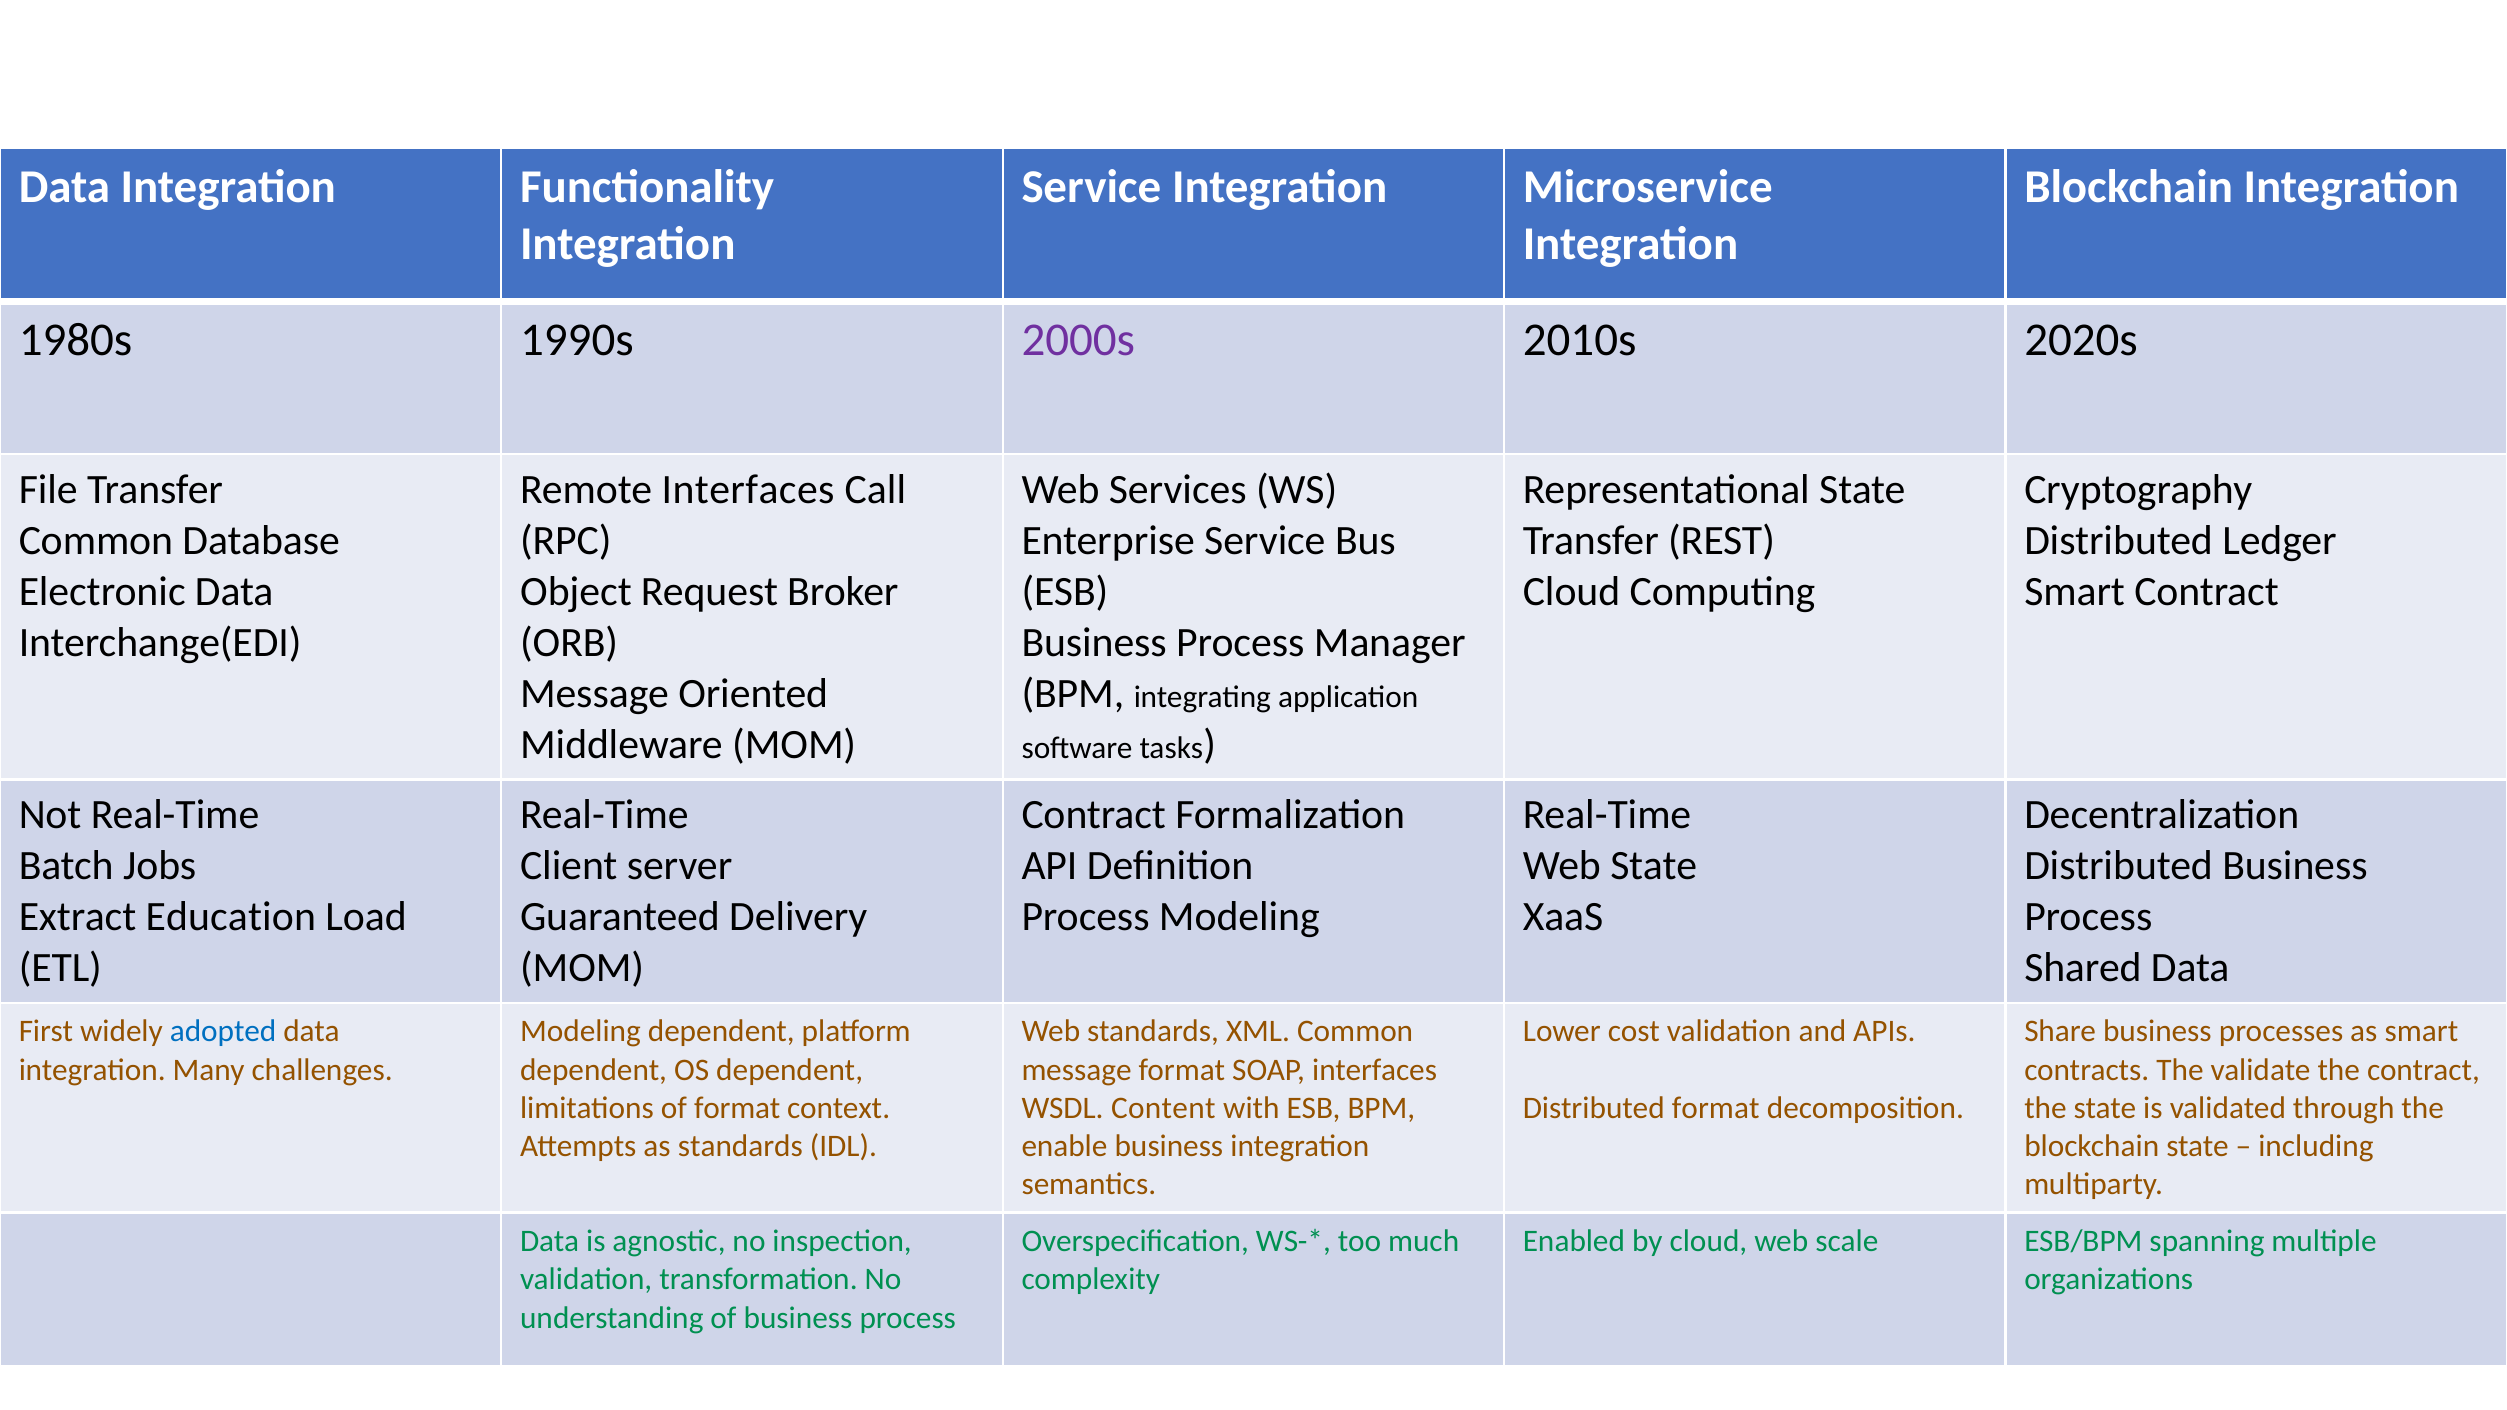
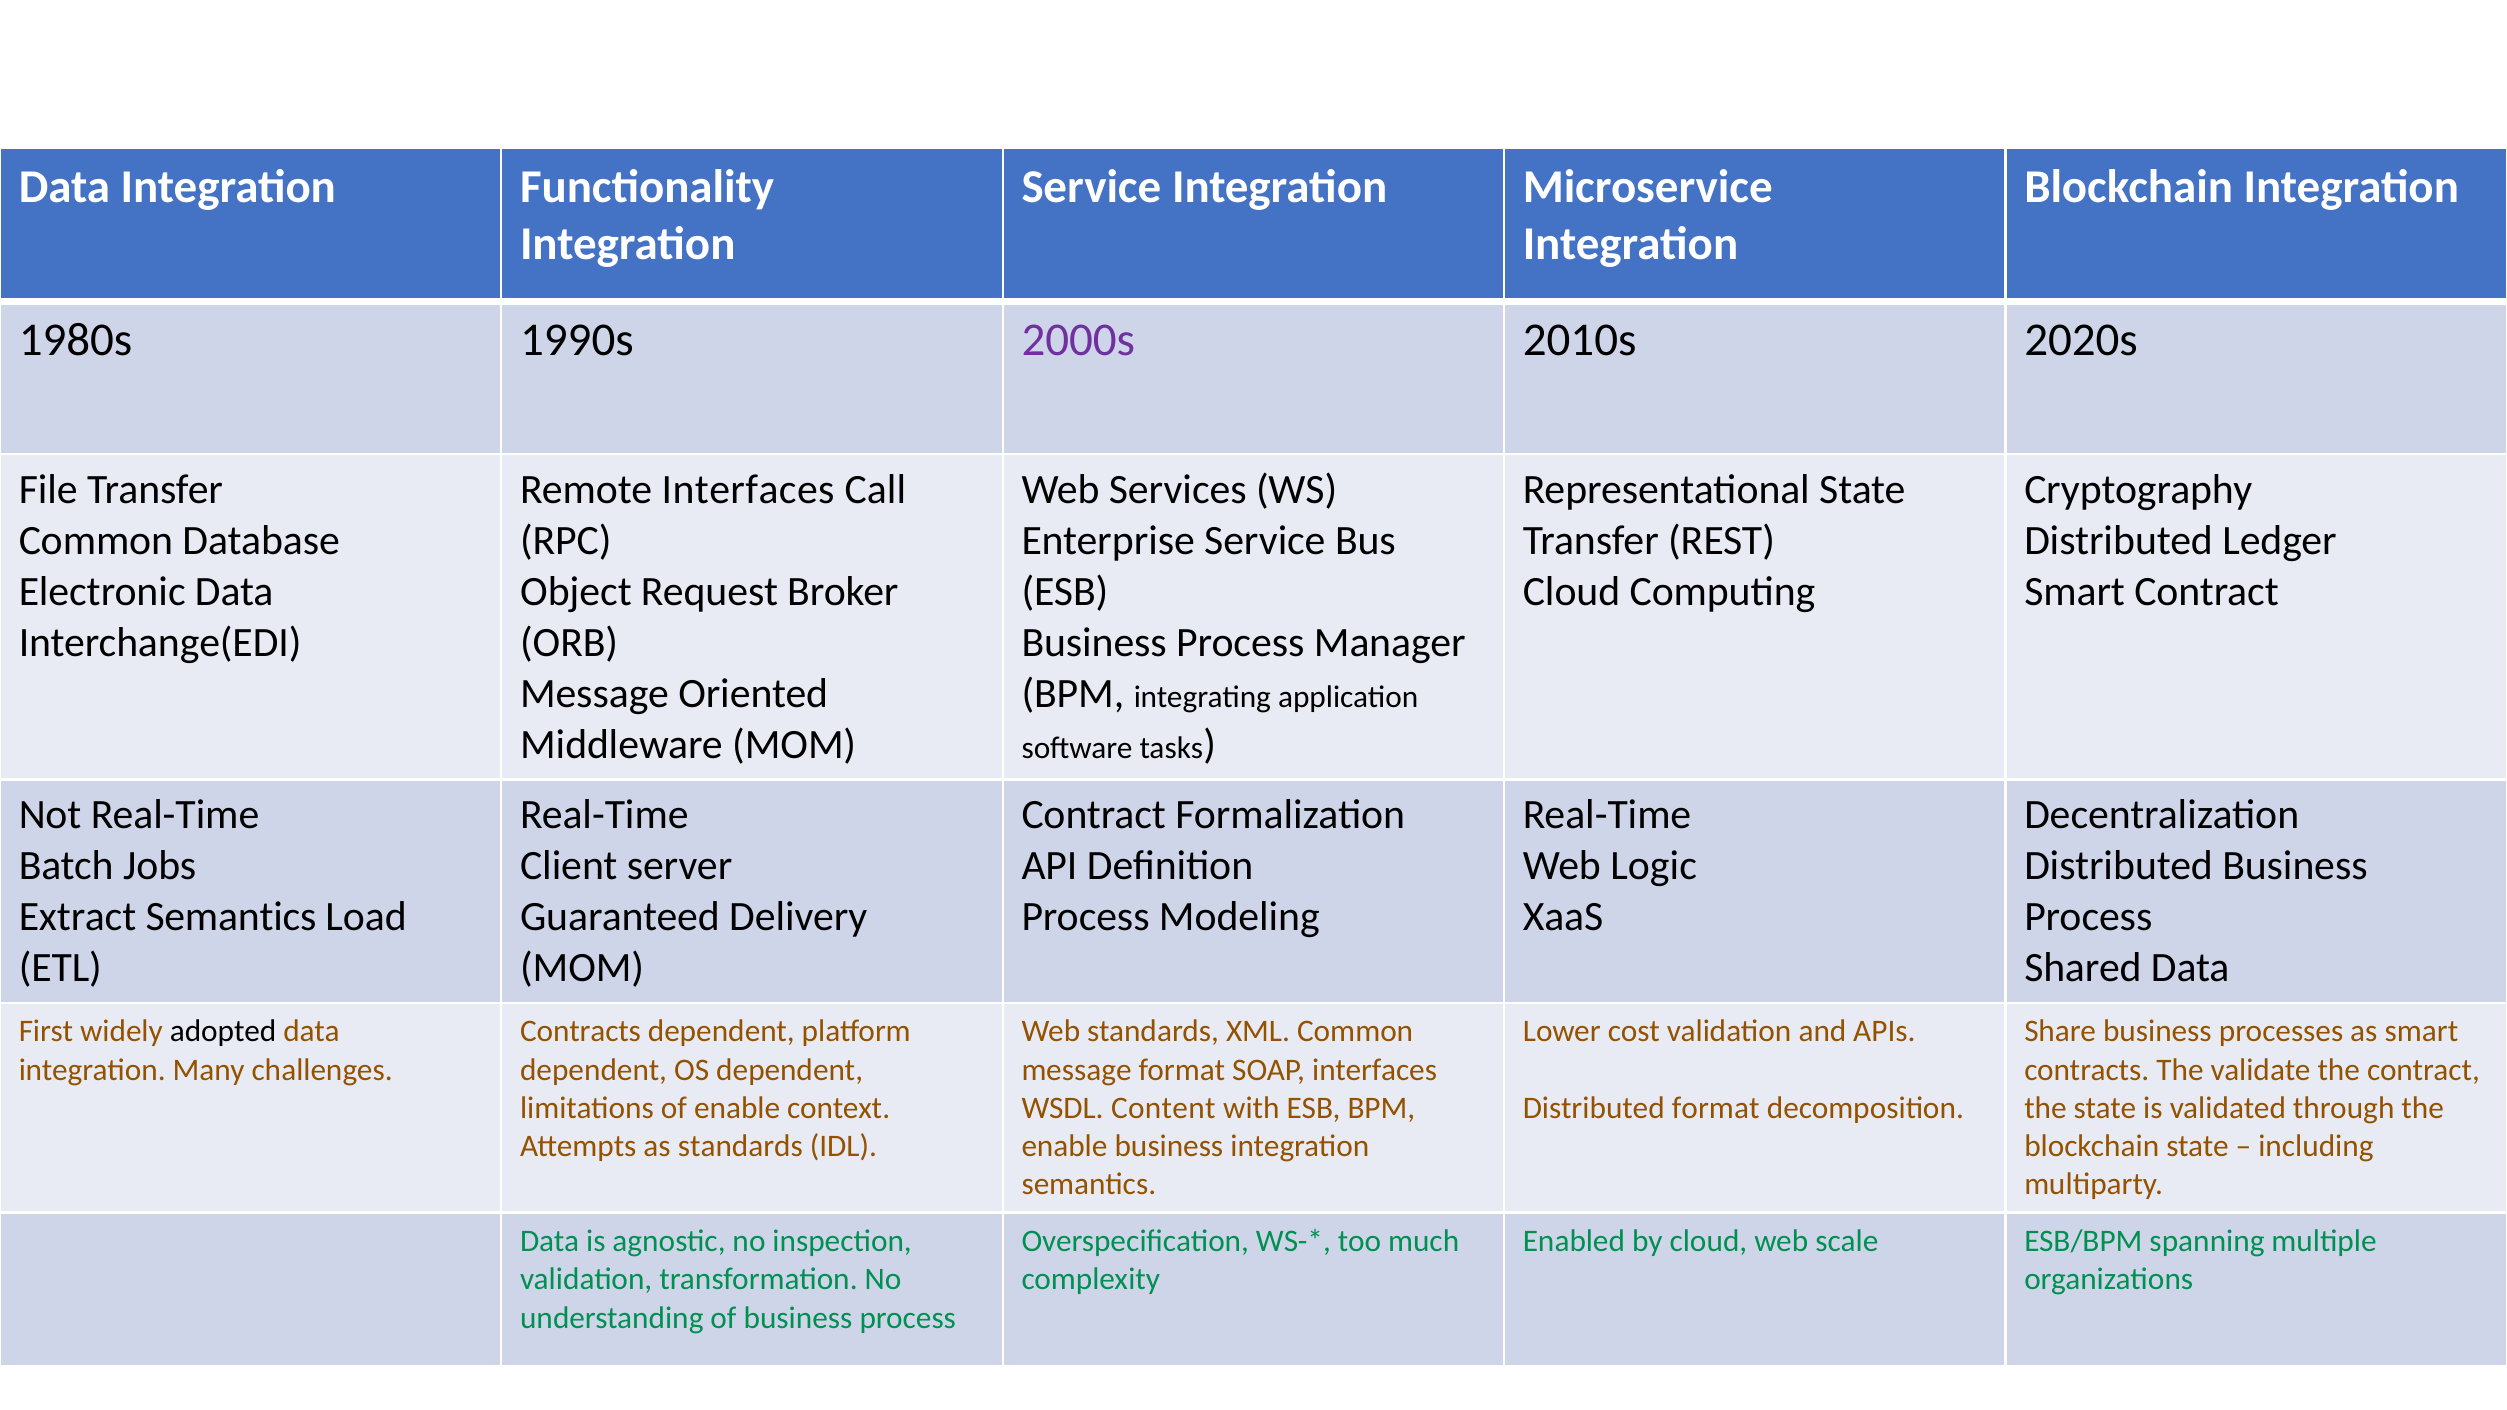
Web State: State -> Logic
Extract Education: Education -> Semantics
adopted colour: blue -> black
Modeling at (581, 1032): Modeling -> Contracts
of format: format -> enable
